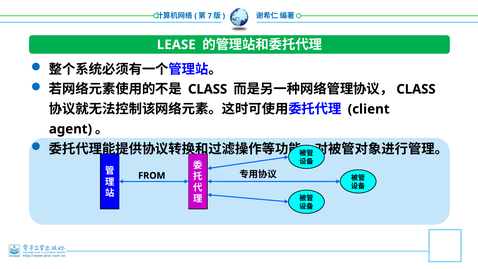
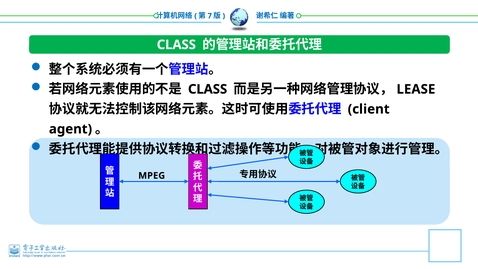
LEASE at (176, 45): LEASE -> CLASS
CLASS at (416, 89): CLASS -> LEASE
FROM: FROM -> MPEG
